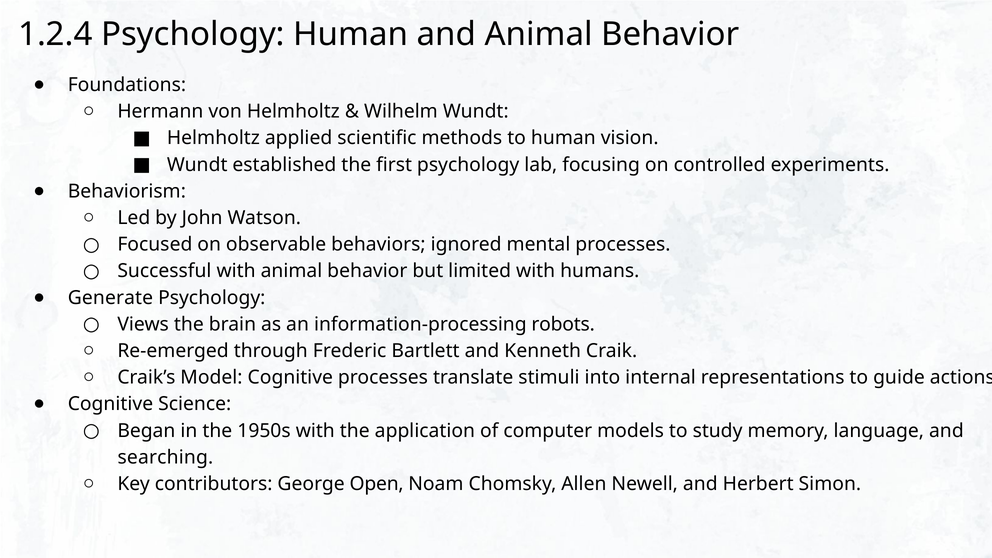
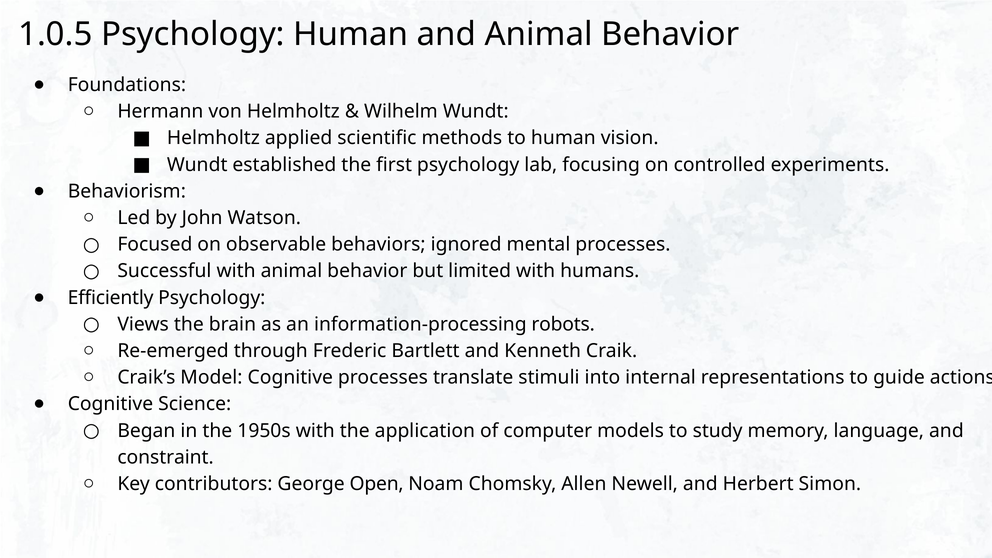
1.2.4: 1.2.4 -> 1.0.5
Generate: Generate -> Efficiently
searching: searching -> constraint
